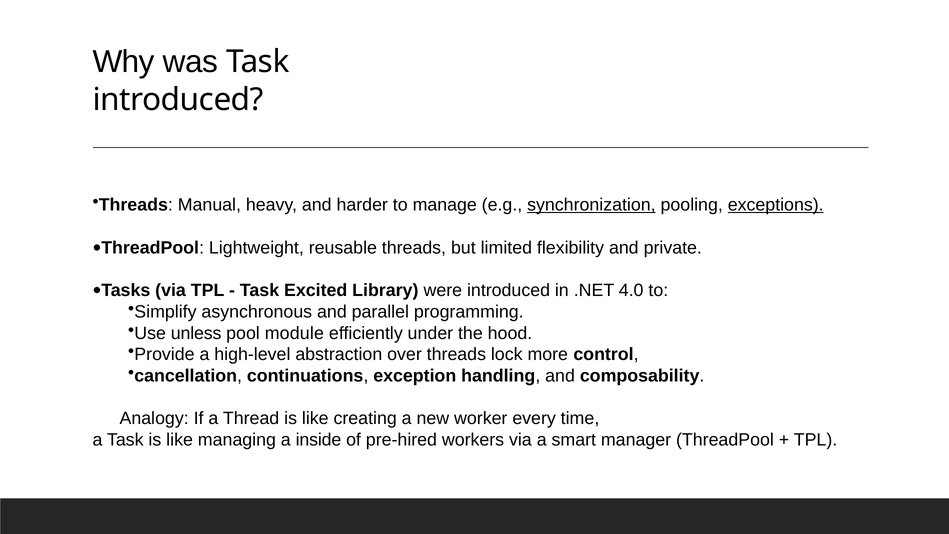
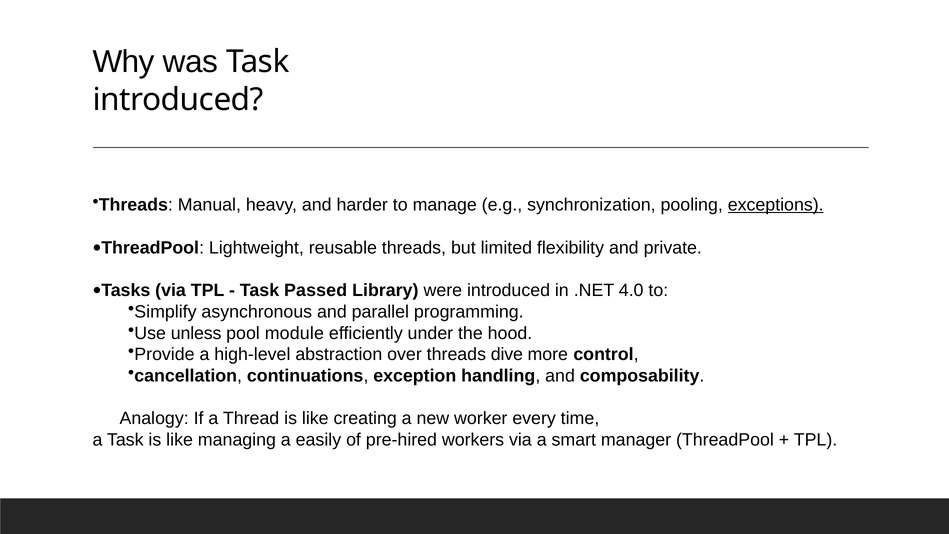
synchronization underline: present -> none
Excited: Excited -> Passed
lock: lock -> dive
inside: inside -> easily
